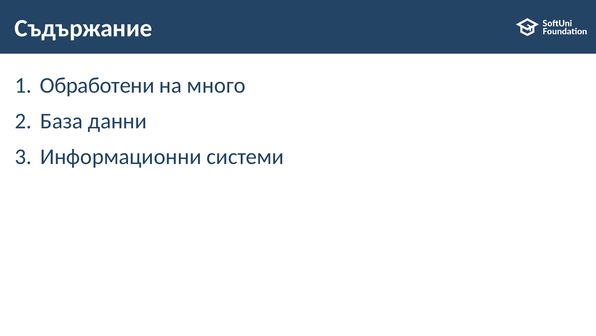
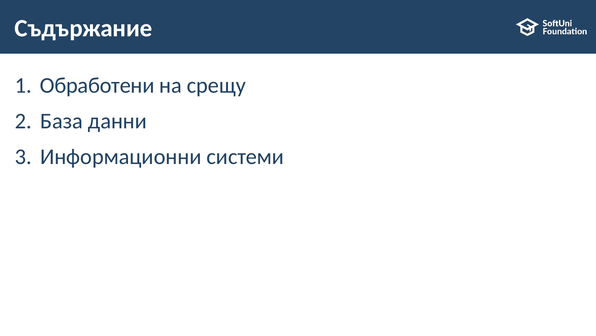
много: много -> срещу
